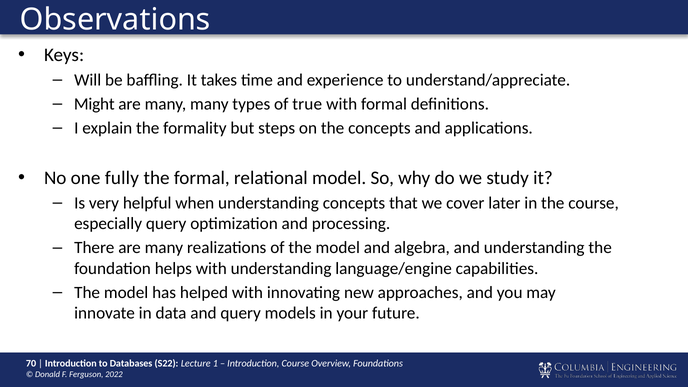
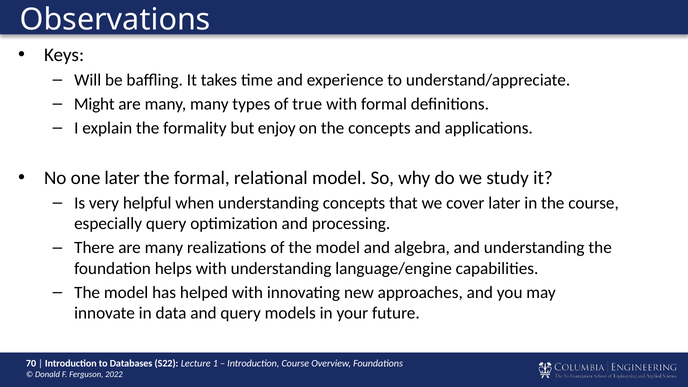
steps: steps -> enjoy
one fully: fully -> later
